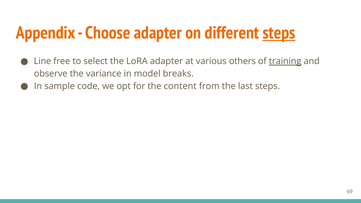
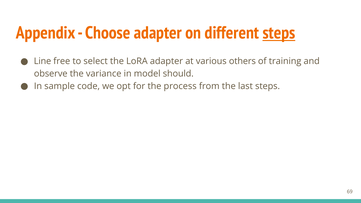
training underline: present -> none
breaks: breaks -> should
content: content -> process
